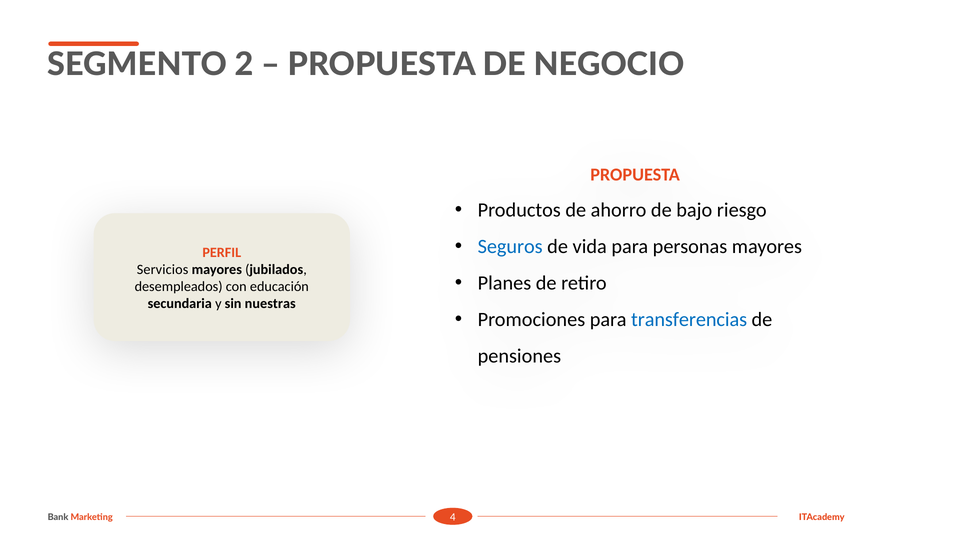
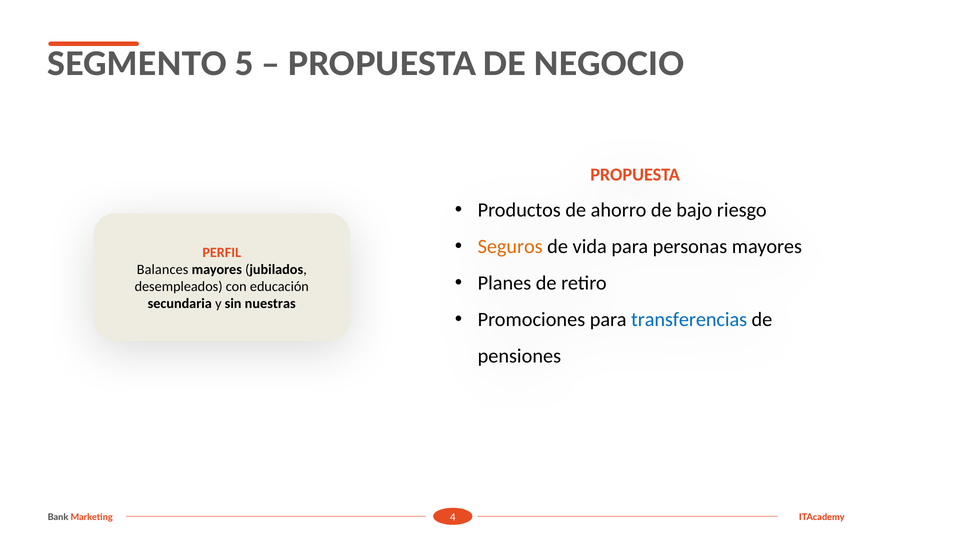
2: 2 -> 5
Seguros colour: blue -> orange
Servicios: Servicios -> Balances
